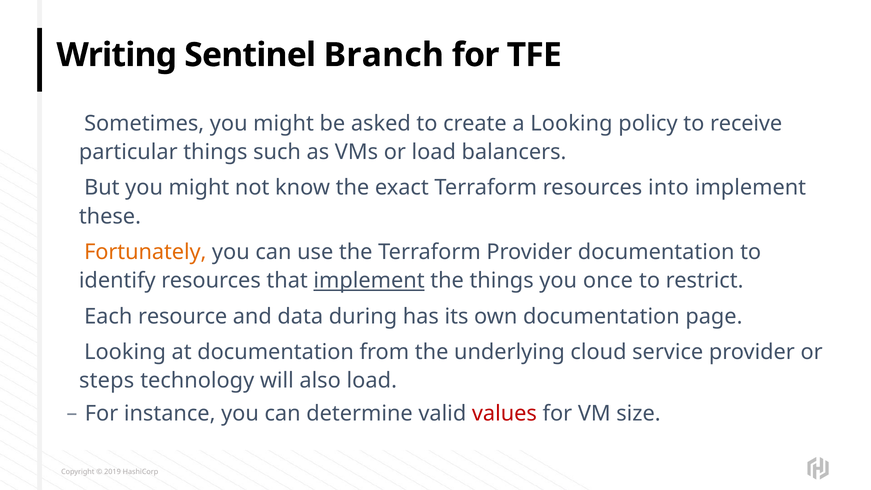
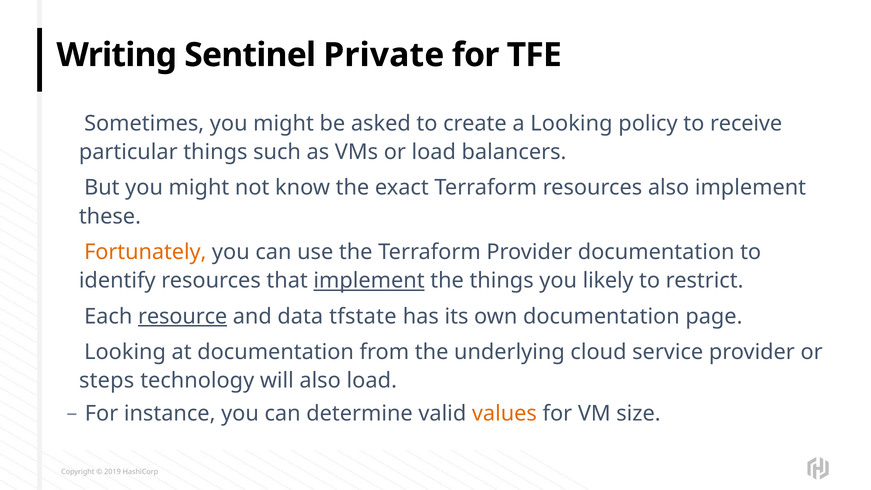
Branch: Branch -> Private
resources into: into -> also
once: once -> likely
resource underline: none -> present
during: during -> tfstate
values colour: red -> orange
